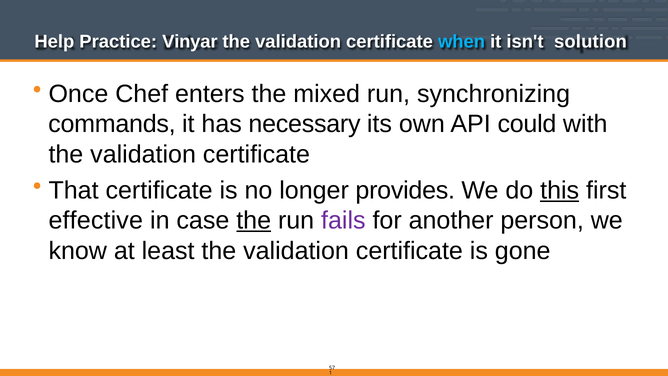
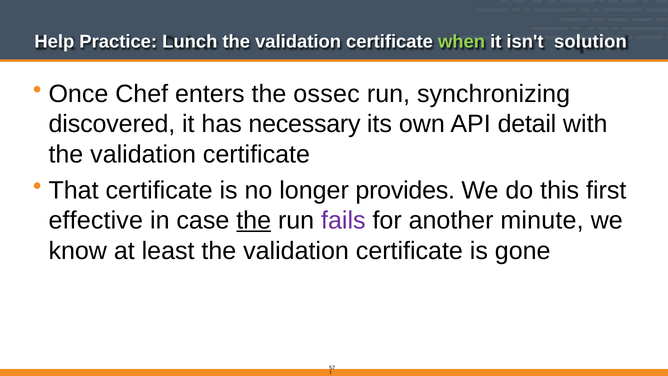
Vinyar: Vinyar -> Lunch
when colour: light blue -> light green
mixed: mixed -> ossec
commands: commands -> discovered
could: could -> detail
this underline: present -> none
person: person -> minute
